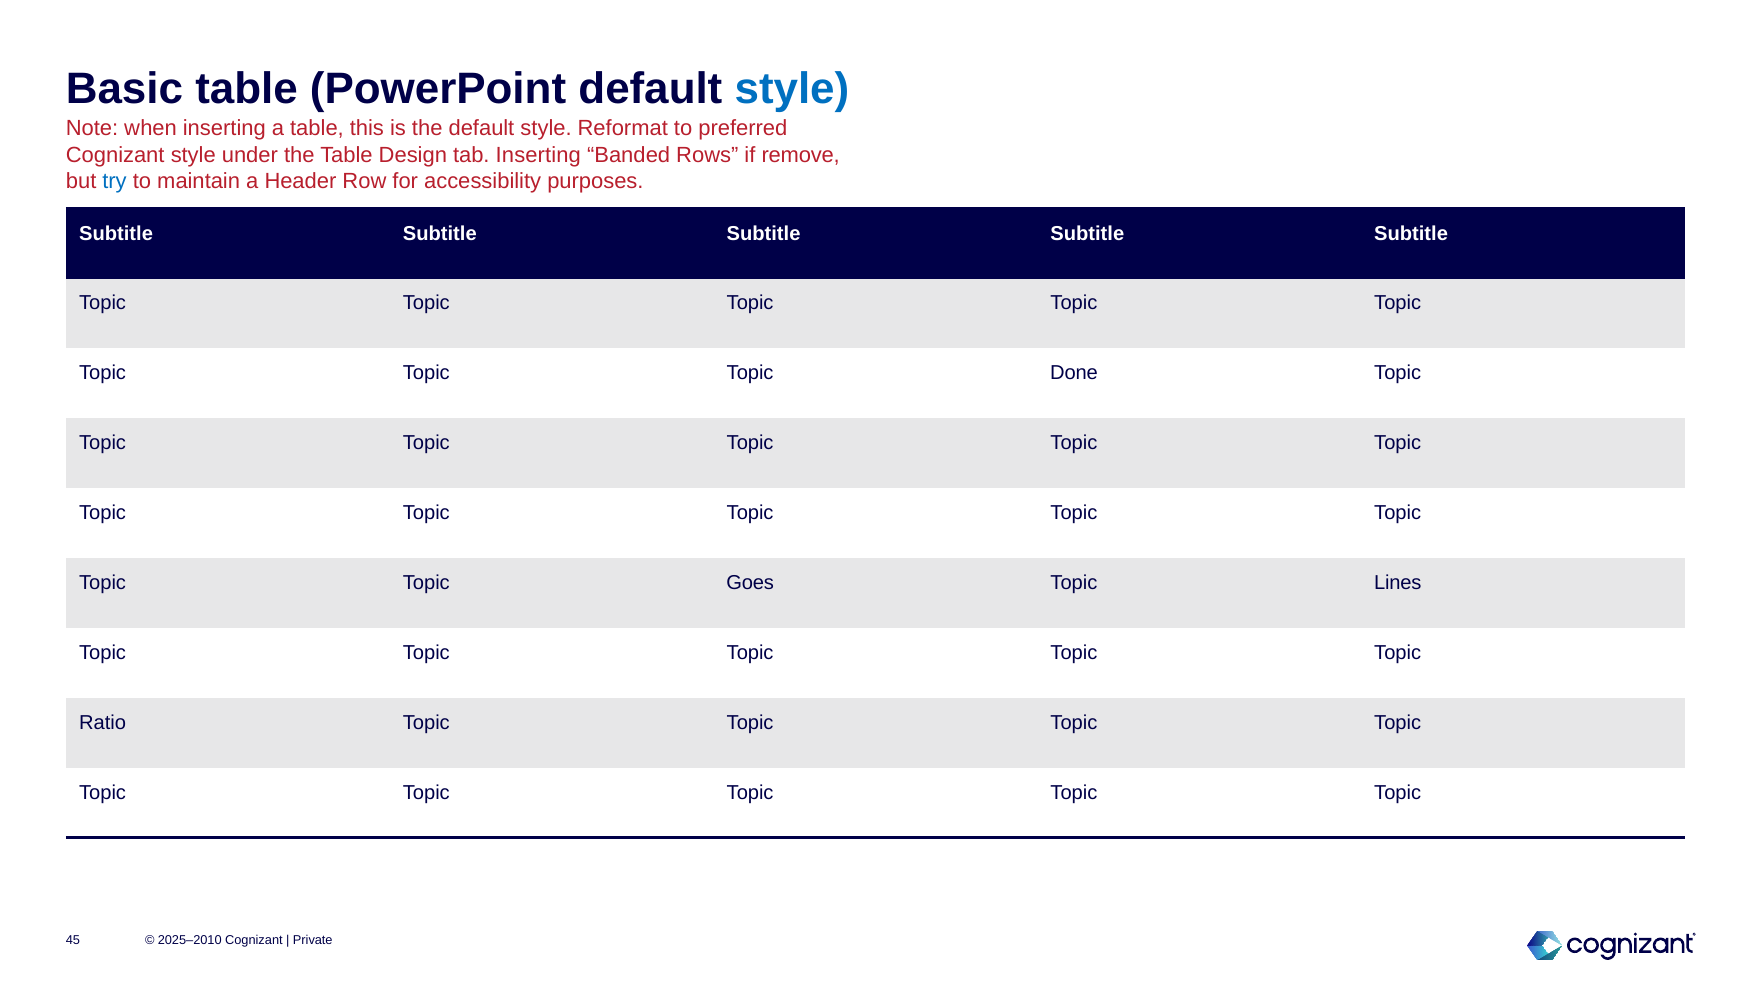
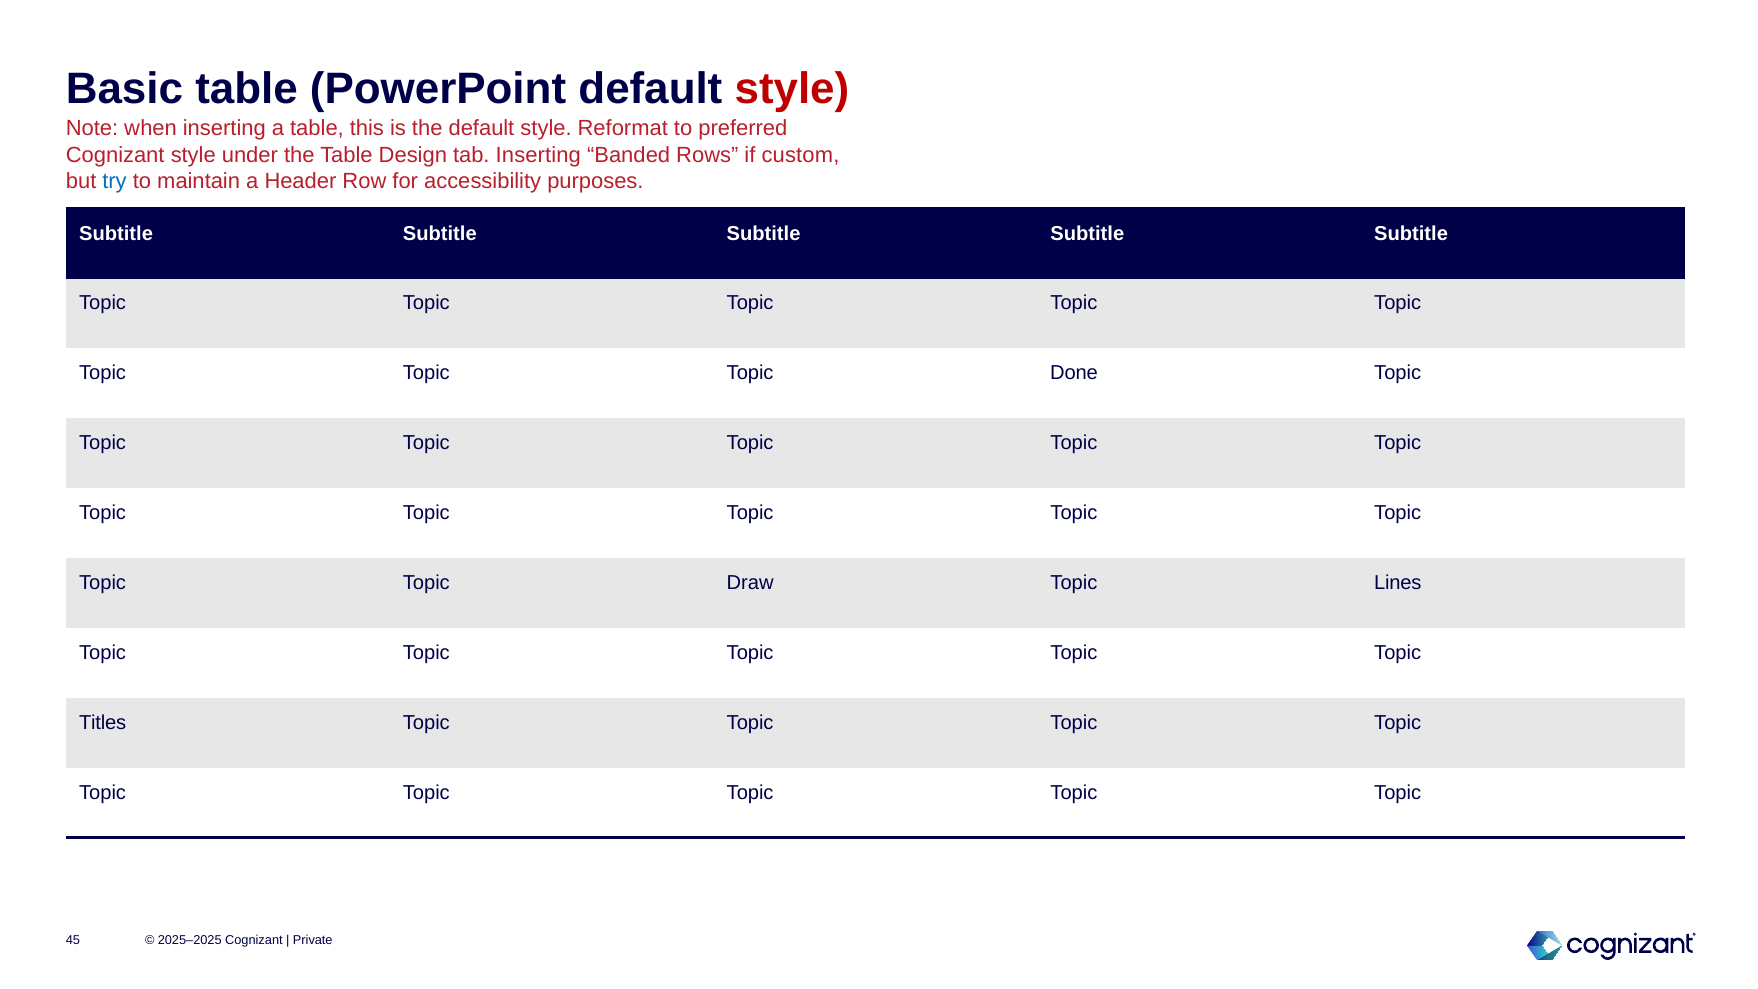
style at (792, 89) colour: blue -> red
remove: remove -> custom
Goes: Goes -> Draw
Ratio: Ratio -> Titles
2025–2010: 2025–2010 -> 2025–2025
